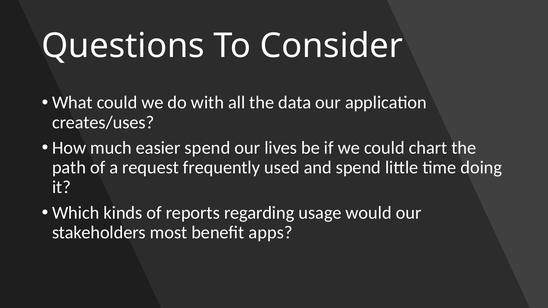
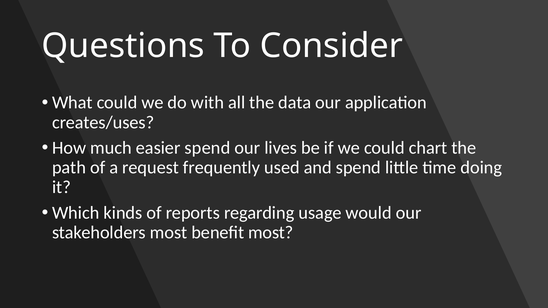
benefit apps: apps -> most
